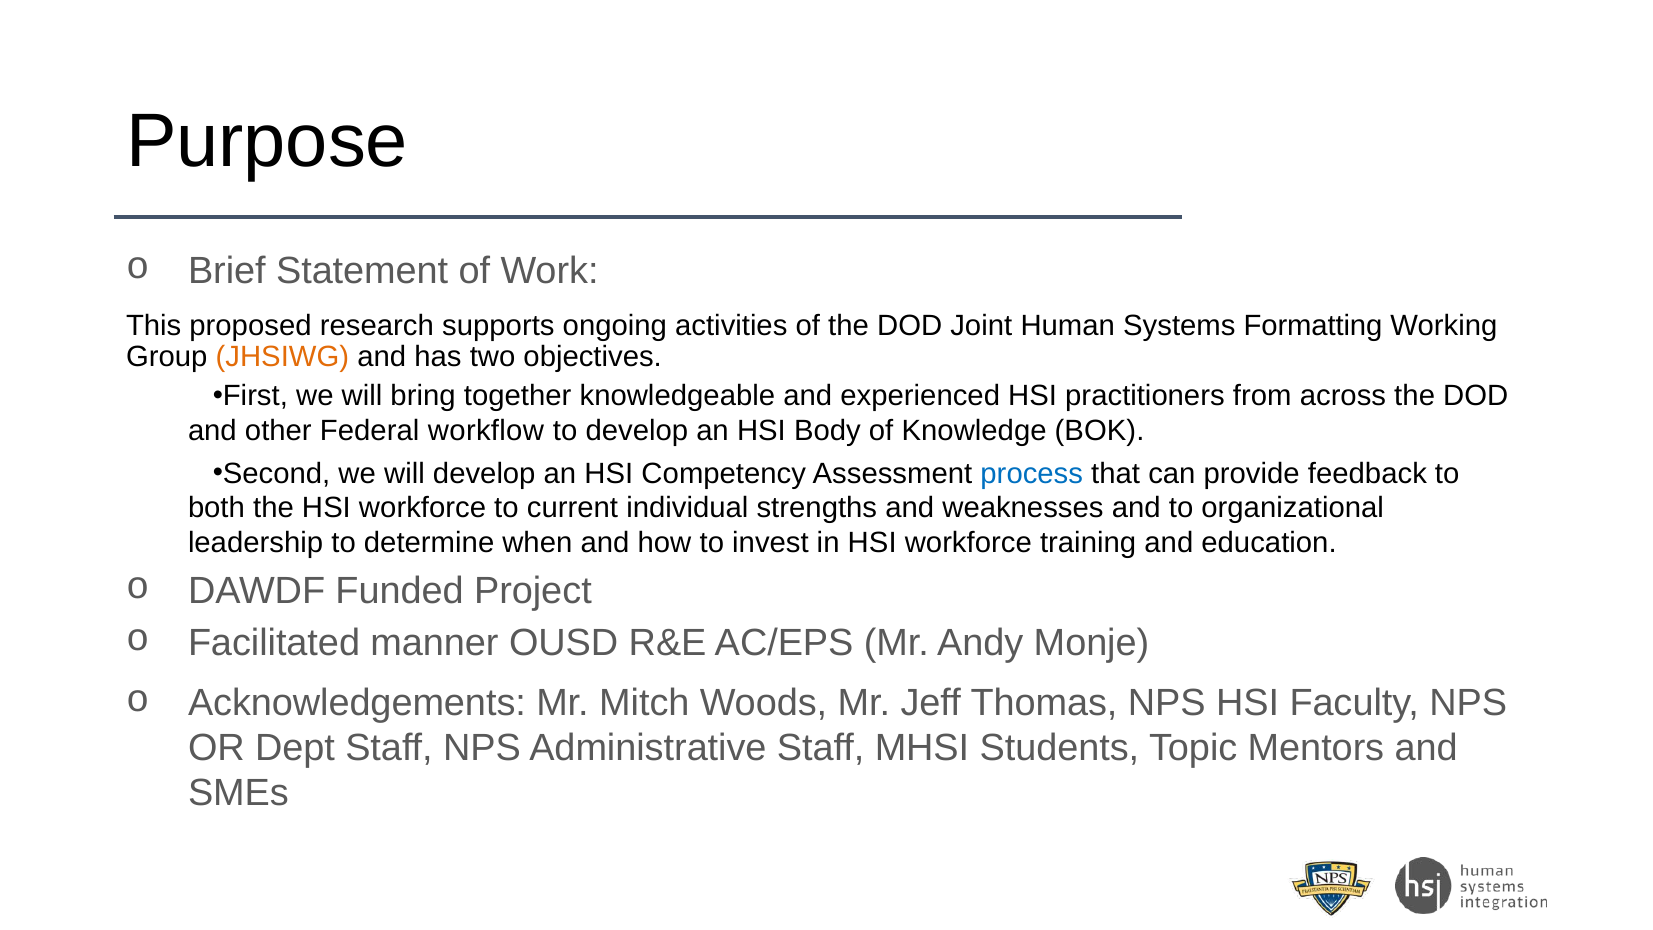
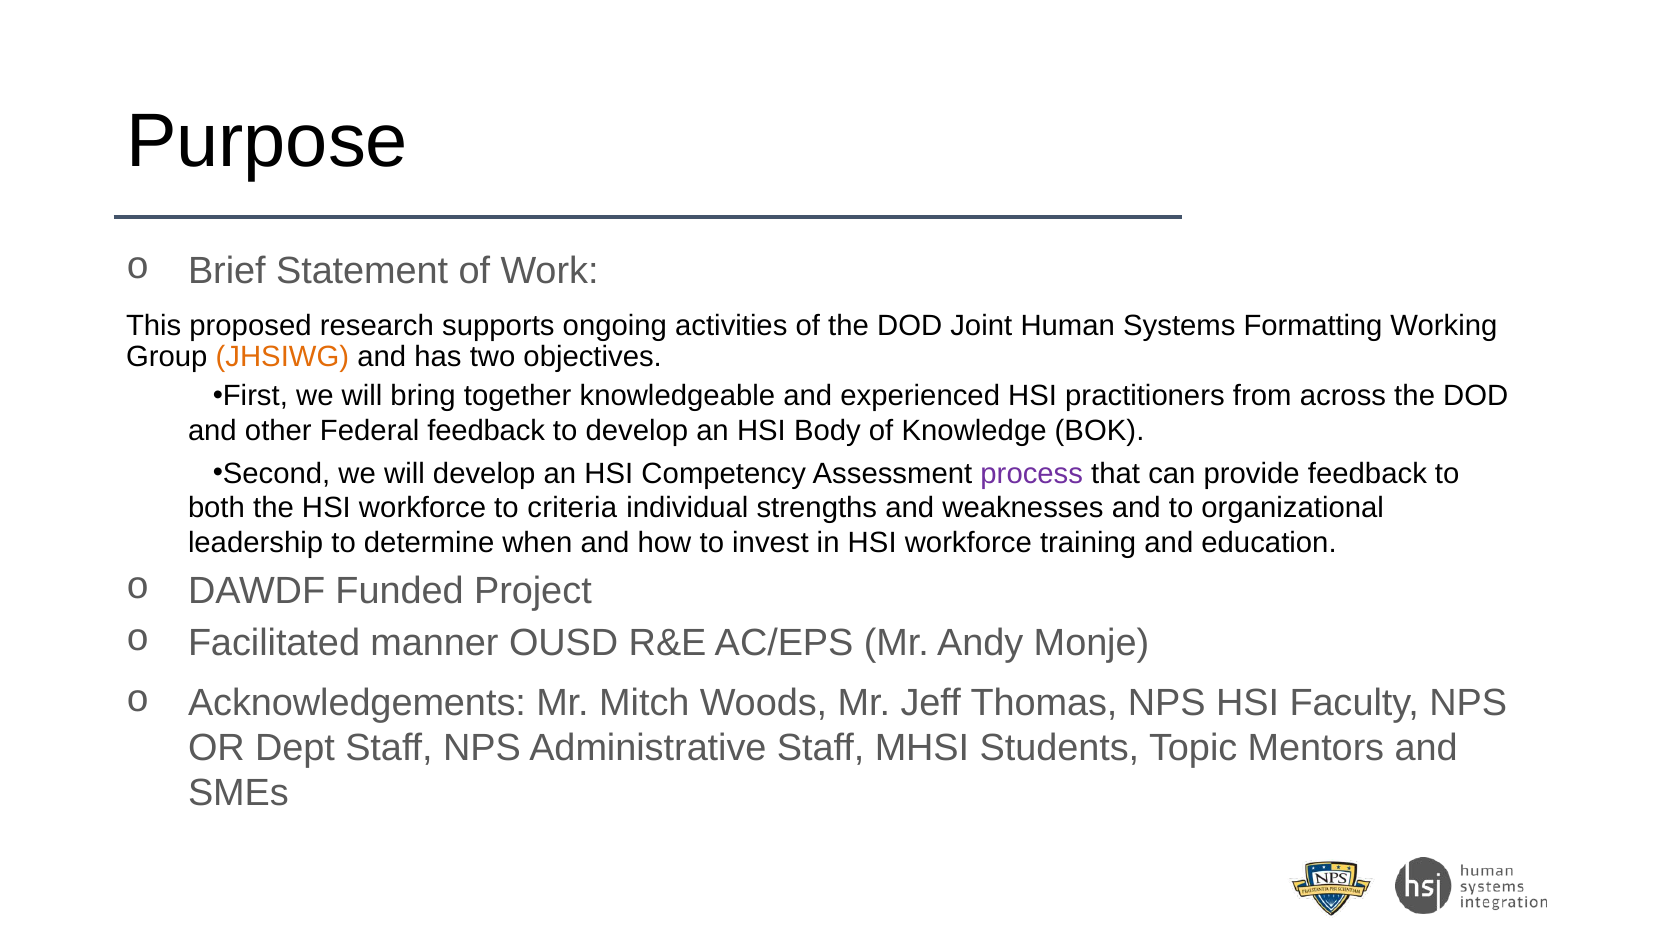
Federal workflow: workflow -> feedback
process colour: blue -> purple
current: current -> criteria
